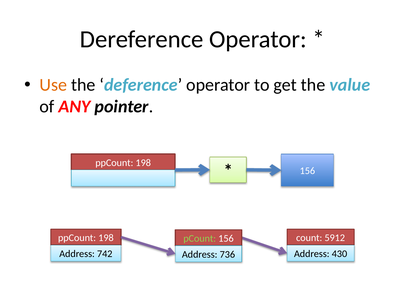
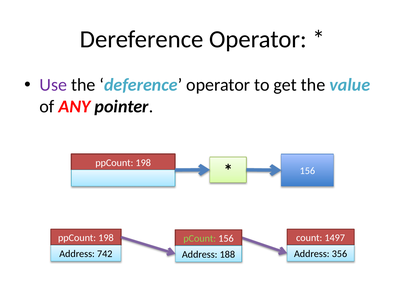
Use colour: orange -> purple
5912: 5912 -> 1497
430: 430 -> 356
736: 736 -> 188
